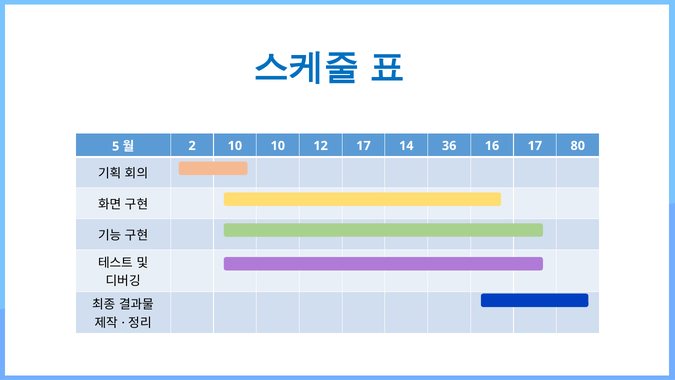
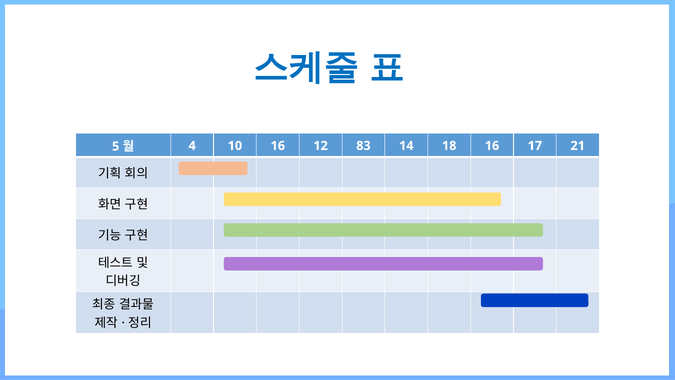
2: 2 -> 4
10 10: 10 -> 16
12 17: 17 -> 83
36: 36 -> 18
80: 80 -> 21
